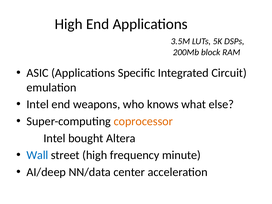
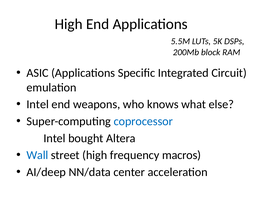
3.5M: 3.5M -> 5.5M
coprocessor colour: orange -> blue
minute: minute -> macros
